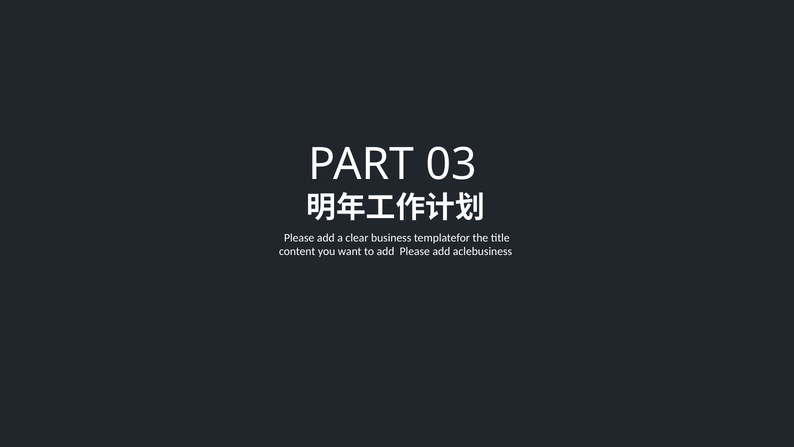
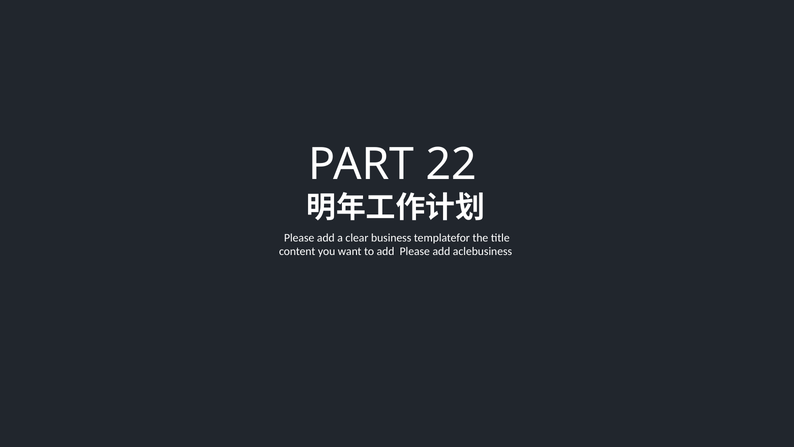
03: 03 -> 22
